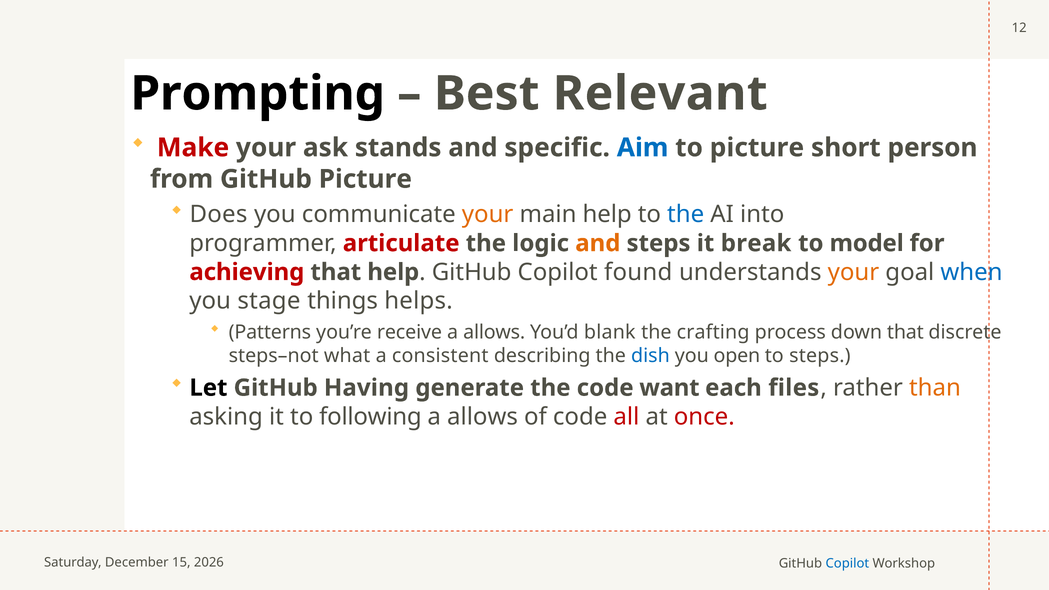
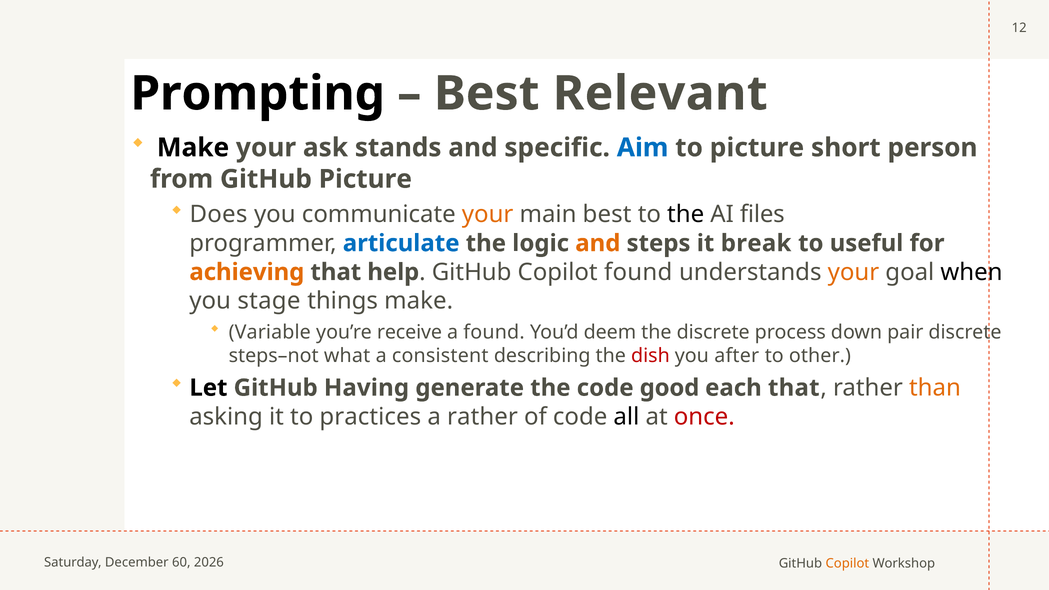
Make at (193, 148) colour: red -> black
main help: help -> best
the at (686, 215) colour: blue -> black
into: into -> files
articulate colour: red -> blue
model: model -> useful
achieving colour: red -> orange
when colour: blue -> black
things helps: helps -> make
Patterns: Patterns -> Variable
allows at (494, 332): allows -> found
blank: blank -> deem
the crafting: crafting -> discrete
down that: that -> pair
dish colour: blue -> red
open: open -> after
to steps: steps -> other
want: want -> good
each files: files -> that
following: following -> practices
allows at (483, 417): allows -> rather
all colour: red -> black
15: 15 -> 60
Copilot at (847, 563) colour: blue -> orange
